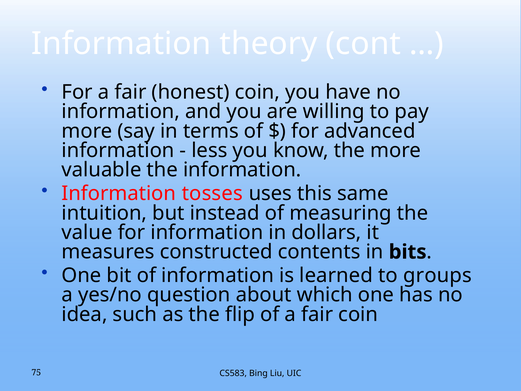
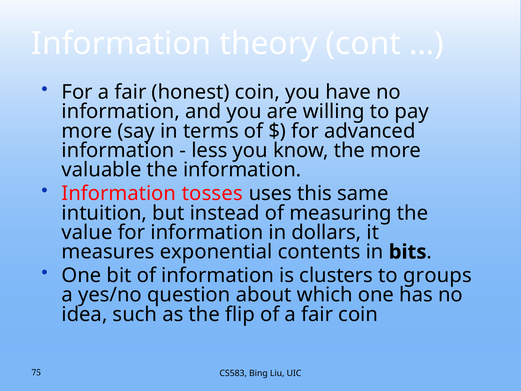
constructed: constructed -> exponential
learned: learned -> clusters
